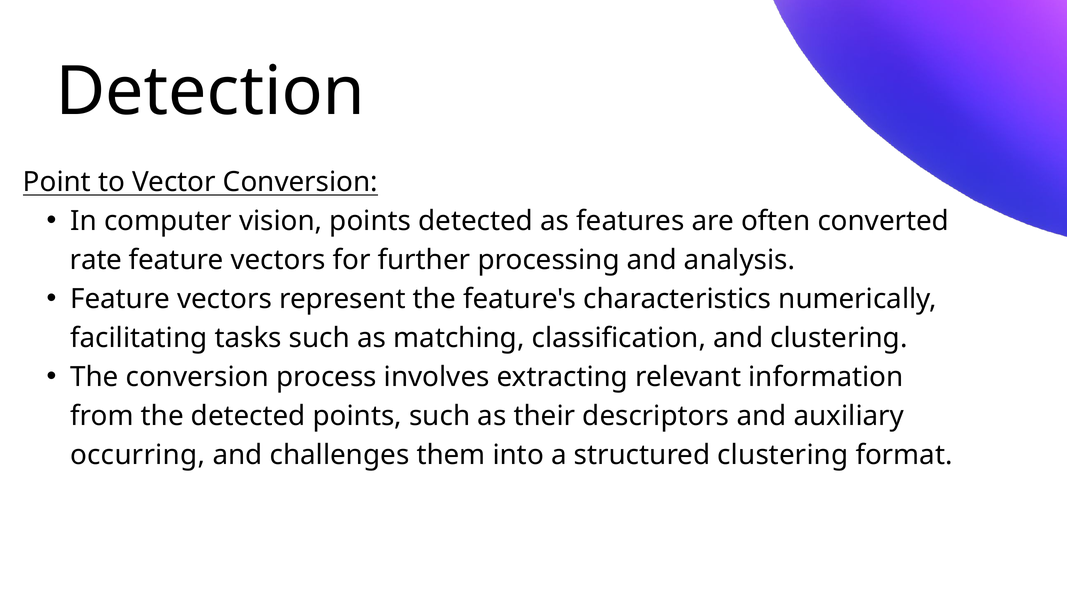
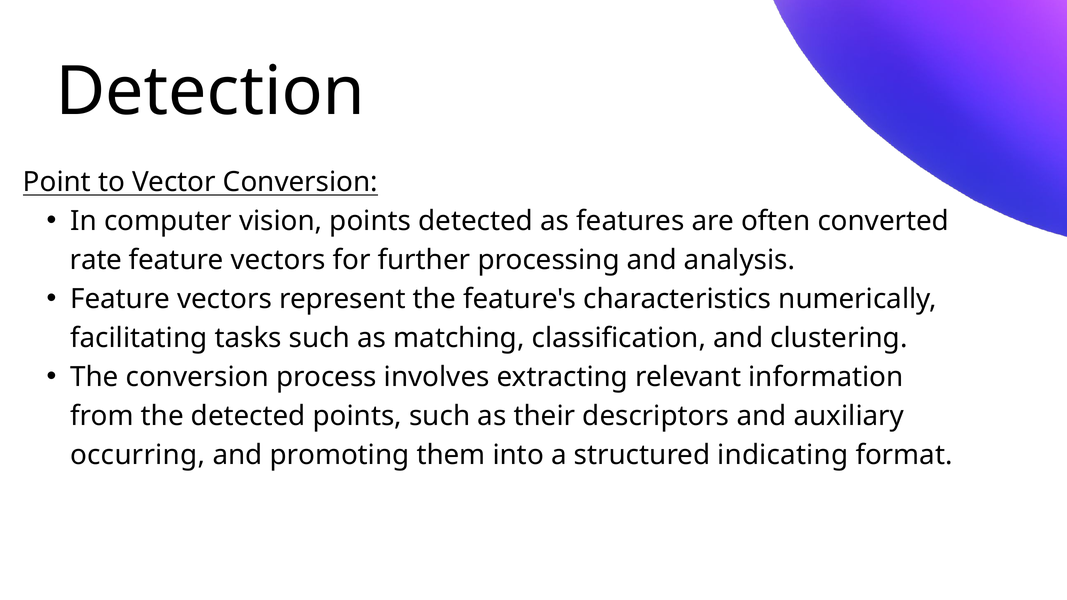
challenges: challenges -> promoting
structured clustering: clustering -> indicating
